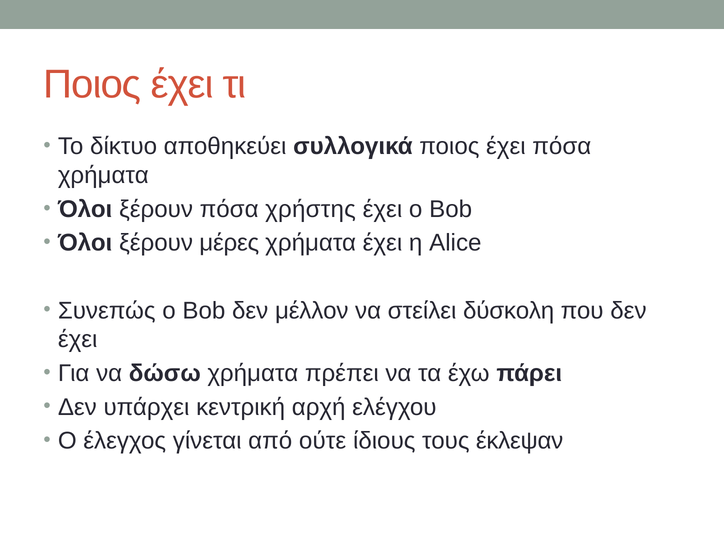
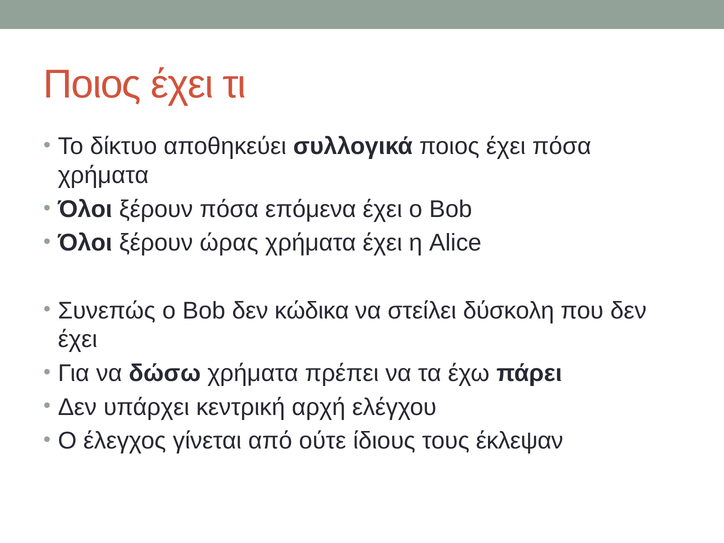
χρήστης: χρήστης -> επόμενα
μέρες: μέρες -> ώρας
μέλλον: μέλλον -> κώδικα
